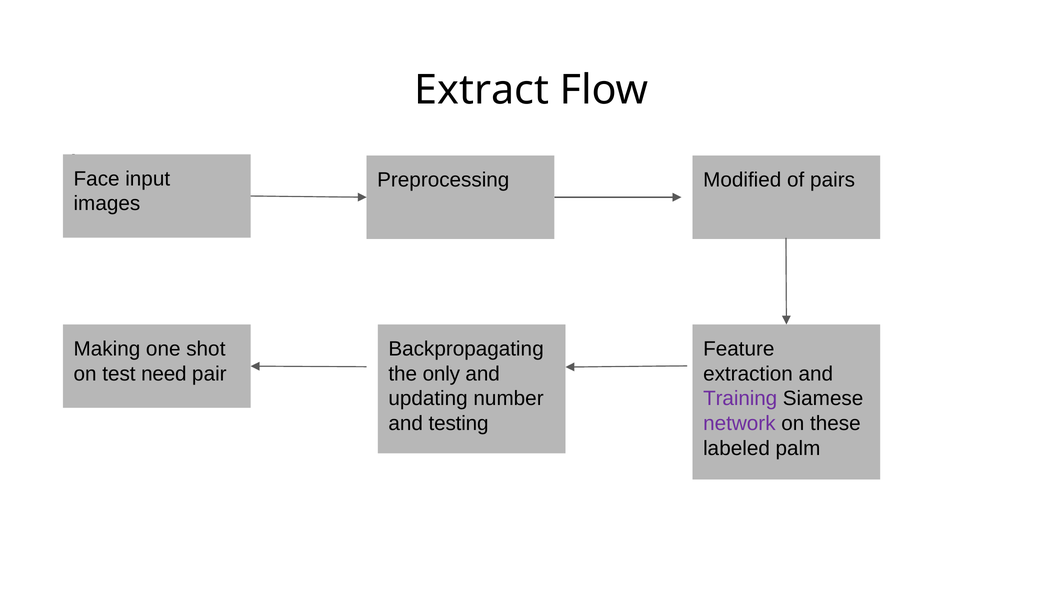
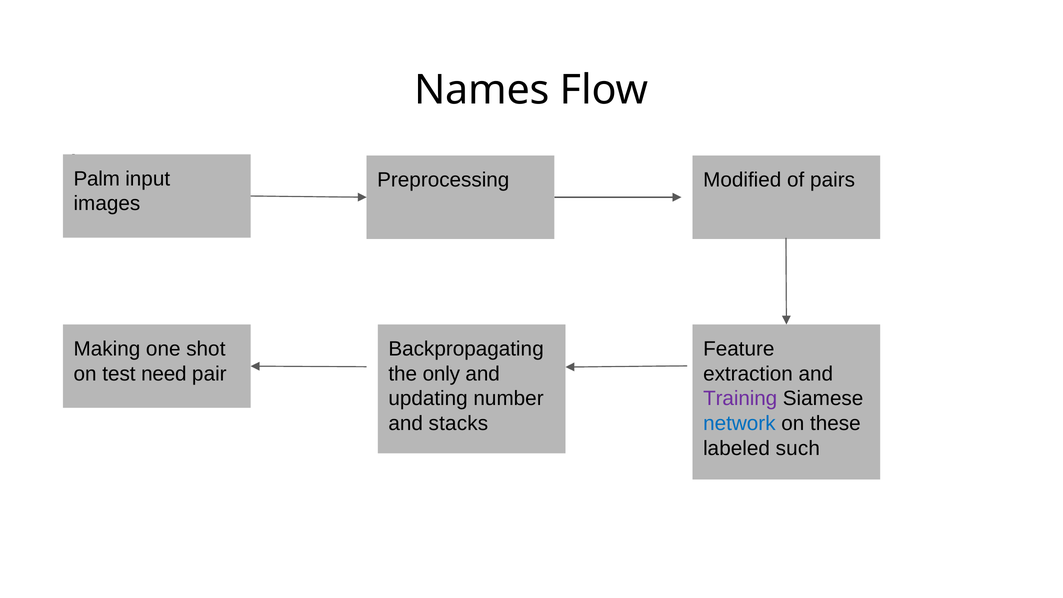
Extract: Extract -> Names
Face: Face -> Palm
testing: testing -> stacks
network colour: purple -> blue
palm: palm -> such
